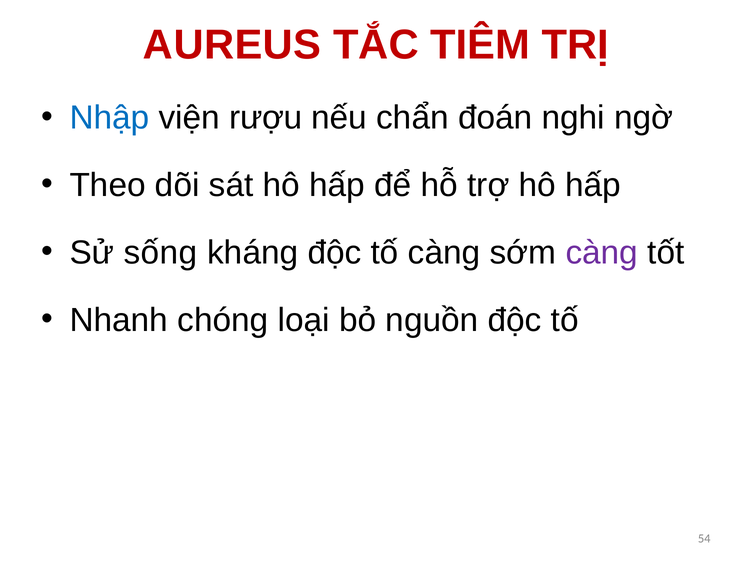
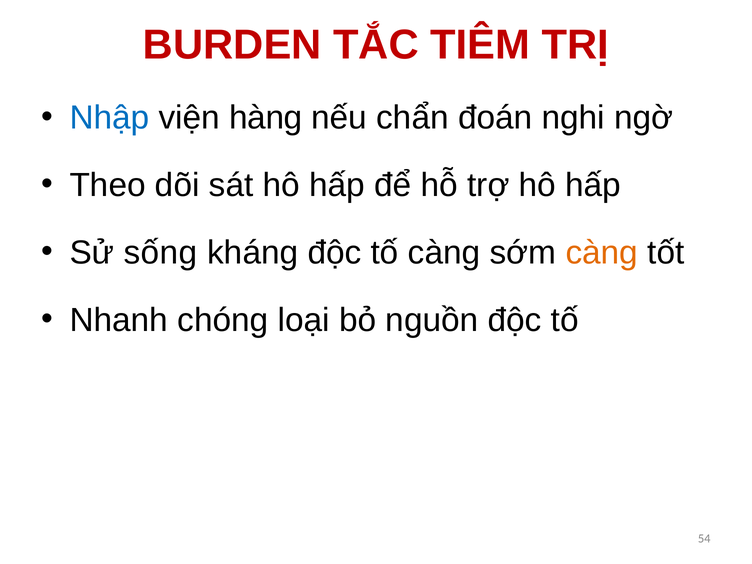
AUREUS: AUREUS -> BURDEN
rượu: rượu -> hàng
càng at (602, 253) colour: purple -> orange
